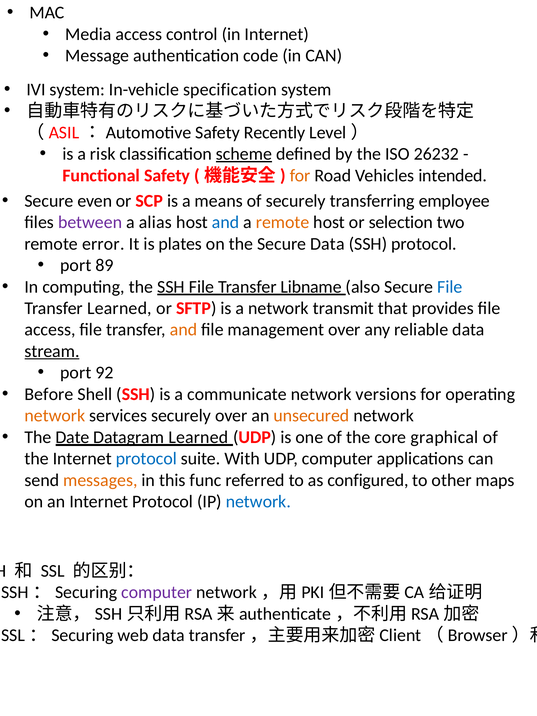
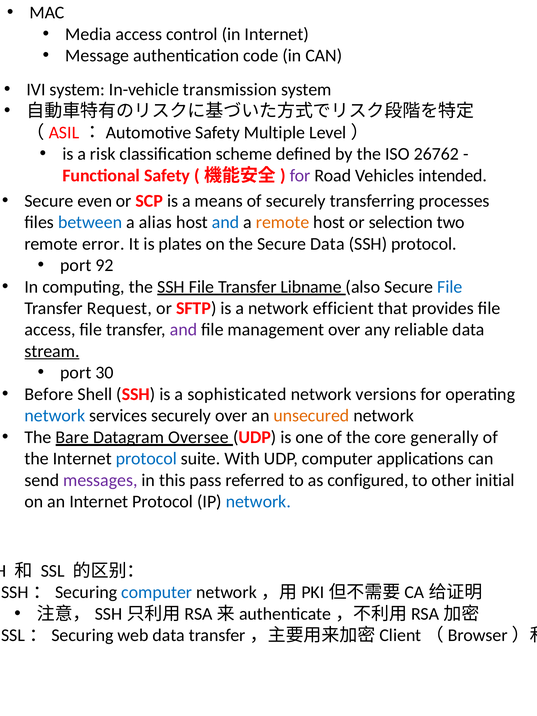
specification: specification -> transmission
Recently: Recently -> Multiple
scheme underline: present -> none
26232: 26232 -> 26762
for at (300, 175) colour: orange -> purple
employee: employee -> processes
between colour: purple -> blue
89: 89 -> 92
Transfer Learned: Learned -> Request
transmit: transmit -> efficient
and at (183, 330) colour: orange -> purple
92: 92 -> 30
communicate: communicate -> sophisticated
network at (55, 416) colour: orange -> blue
Date: Date -> Bare
Datagram Learned: Learned -> Oversee
graphical: graphical -> generally
messages colour: orange -> purple
func: func -> pass
maps: maps -> initial
computer at (157, 592) colour: purple -> blue
